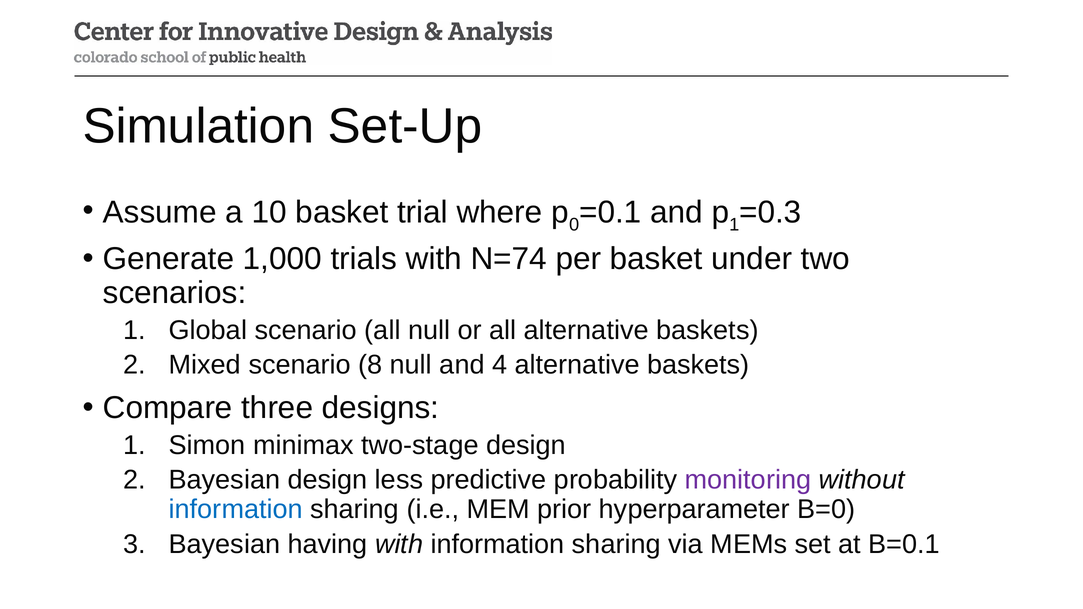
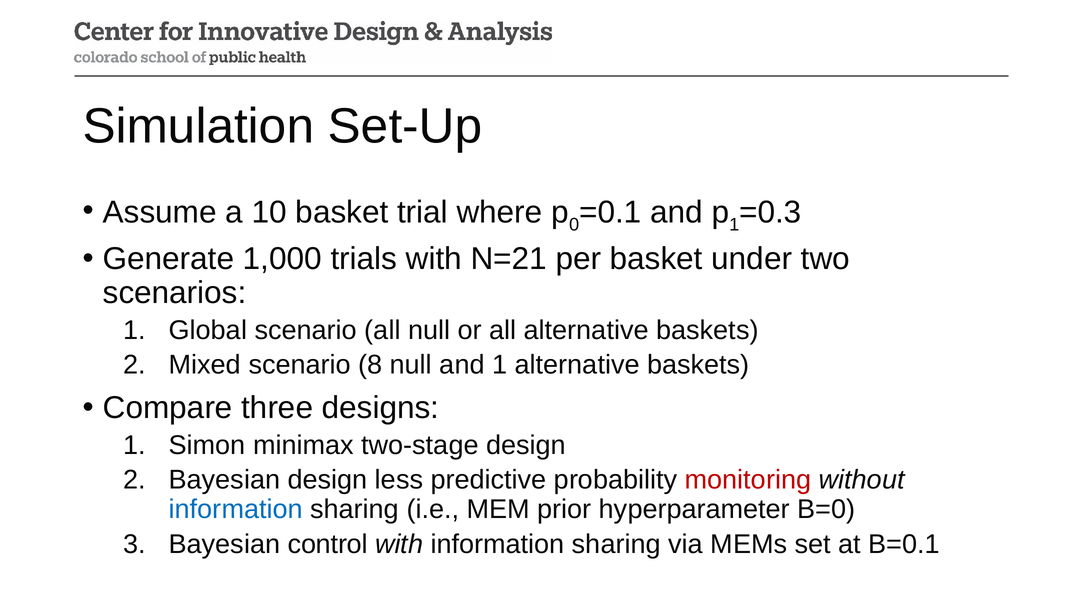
N=74: N=74 -> N=21
and 4: 4 -> 1
monitoring colour: purple -> red
having: having -> control
